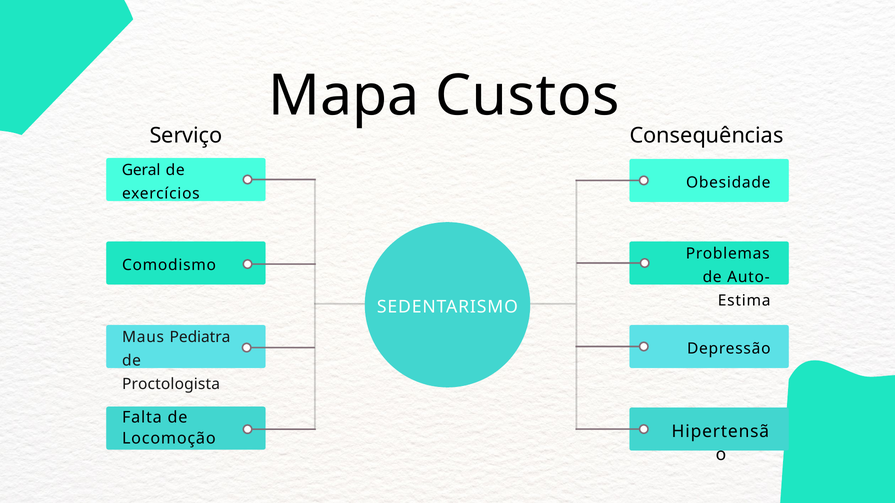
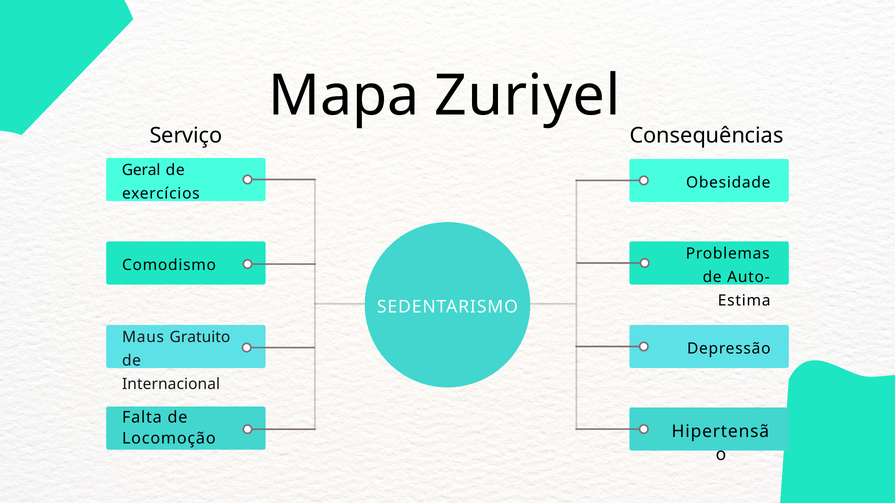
Custos: Custos -> Zuriyel
Pediatra: Pediatra -> Gratuito
Proctologista: Proctologista -> Internacional
